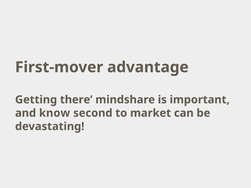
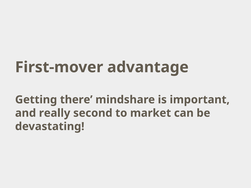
know: know -> really
